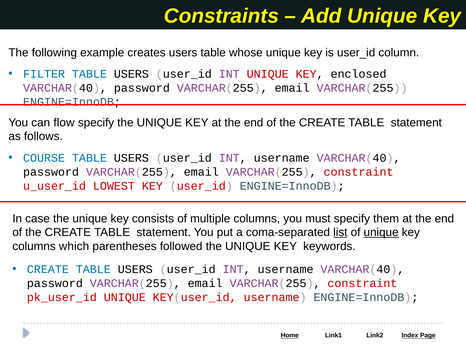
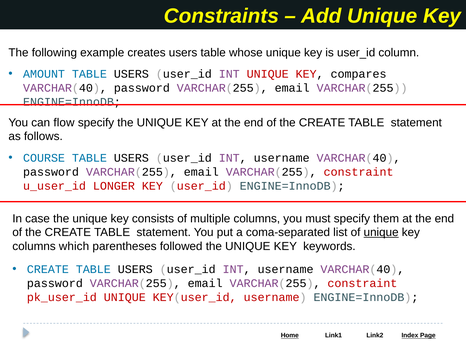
FILTER: FILTER -> AMOUNT
enclosed: enclosed -> compares
LOWEST: LOWEST -> LONGER
list underline: present -> none
